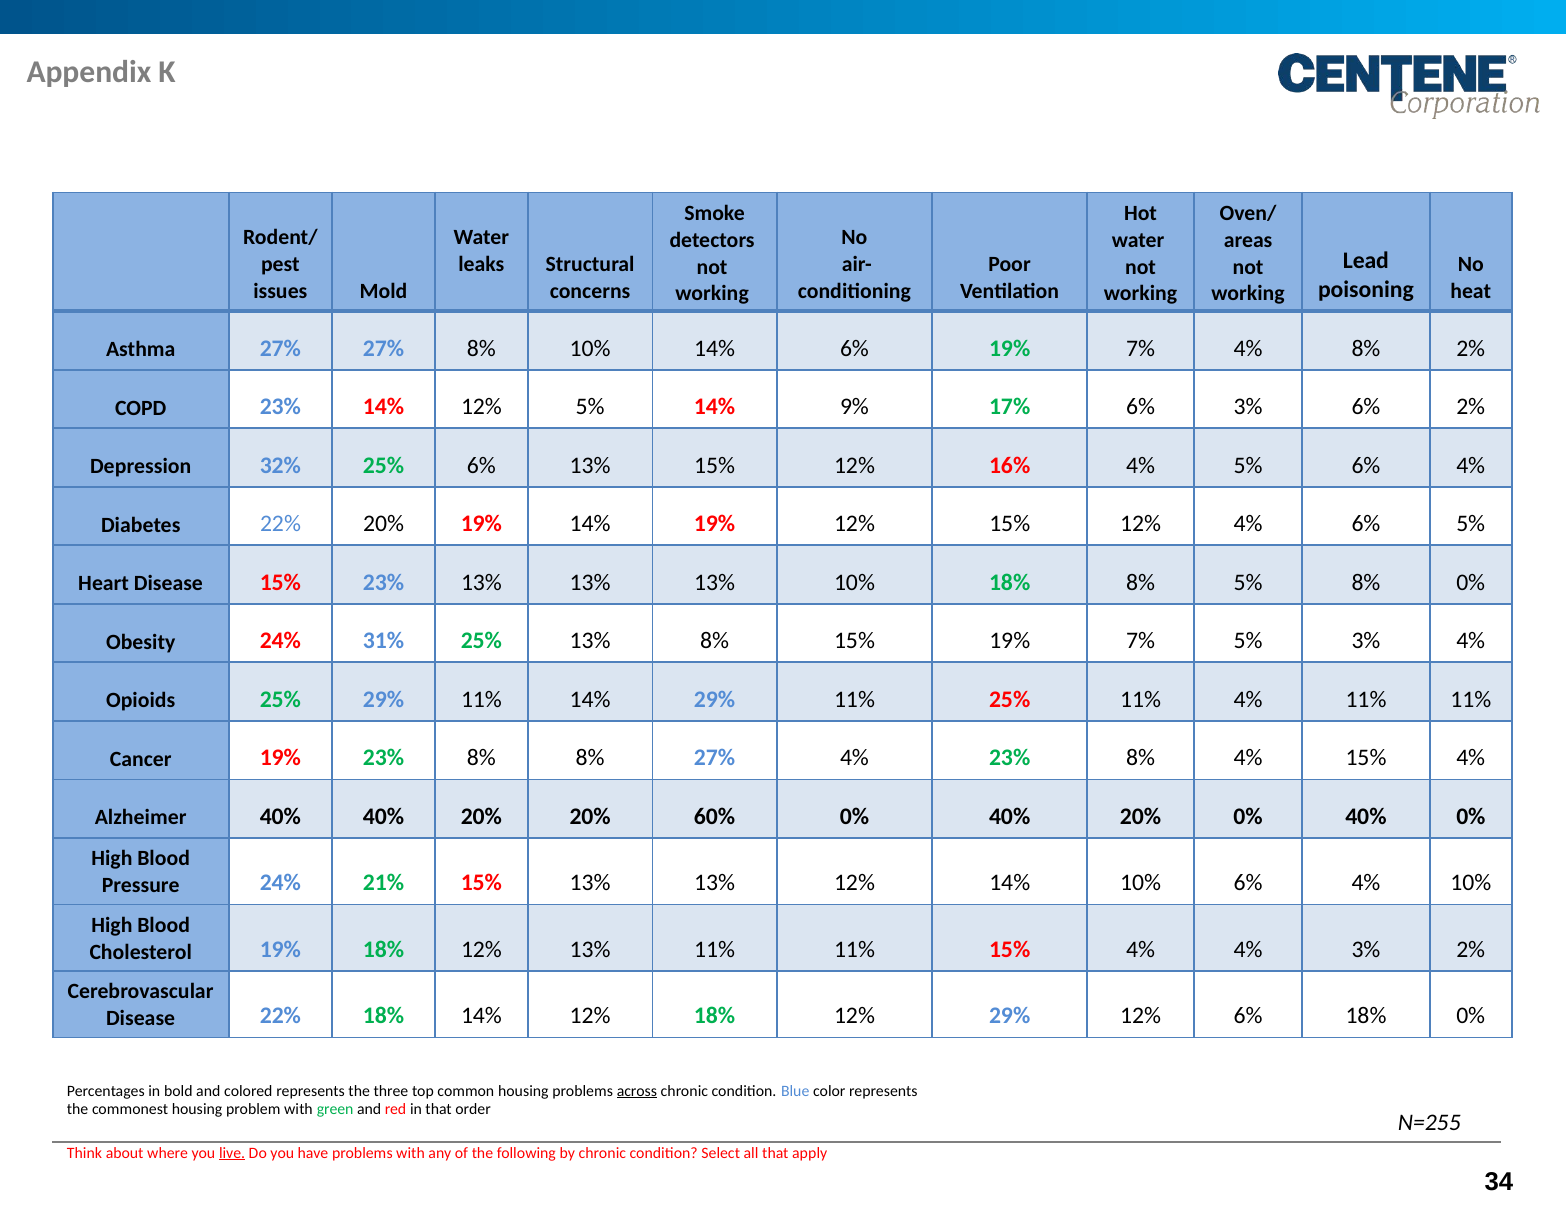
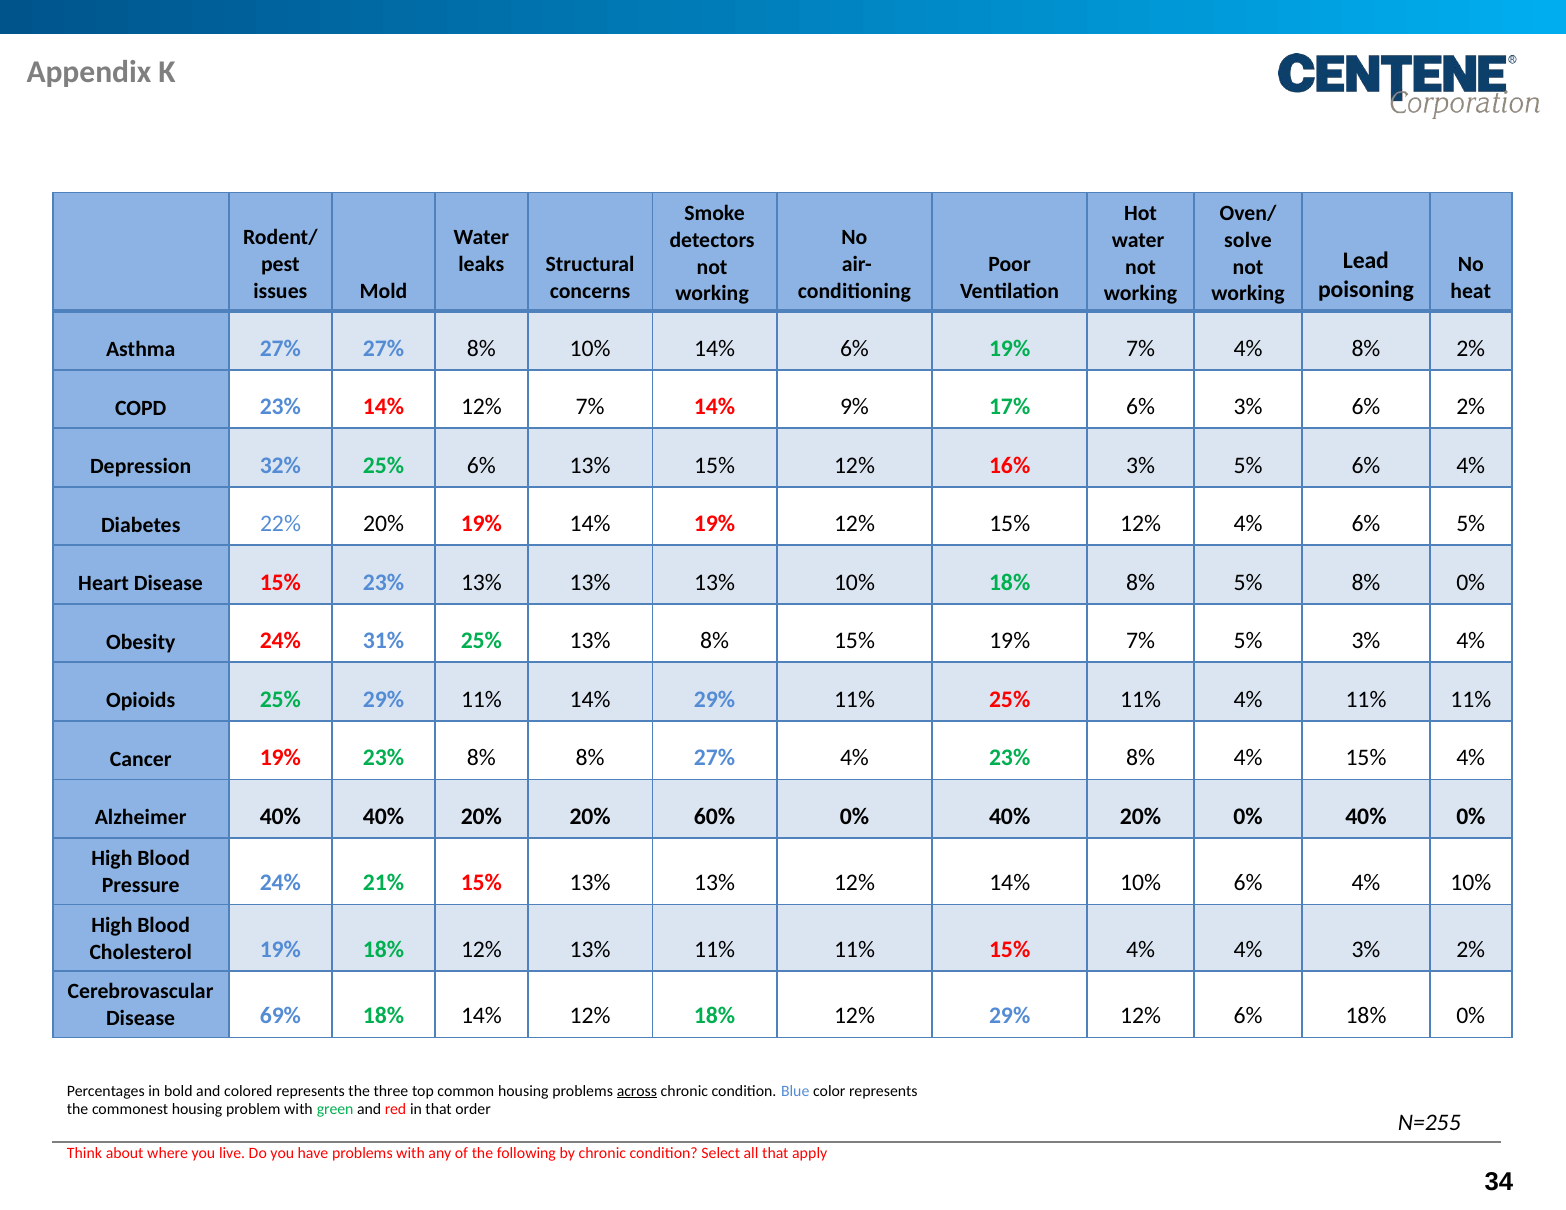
areas: areas -> solve
12% 5%: 5% -> 7%
16% 4%: 4% -> 3%
Disease 22%: 22% -> 69%
live underline: present -> none
